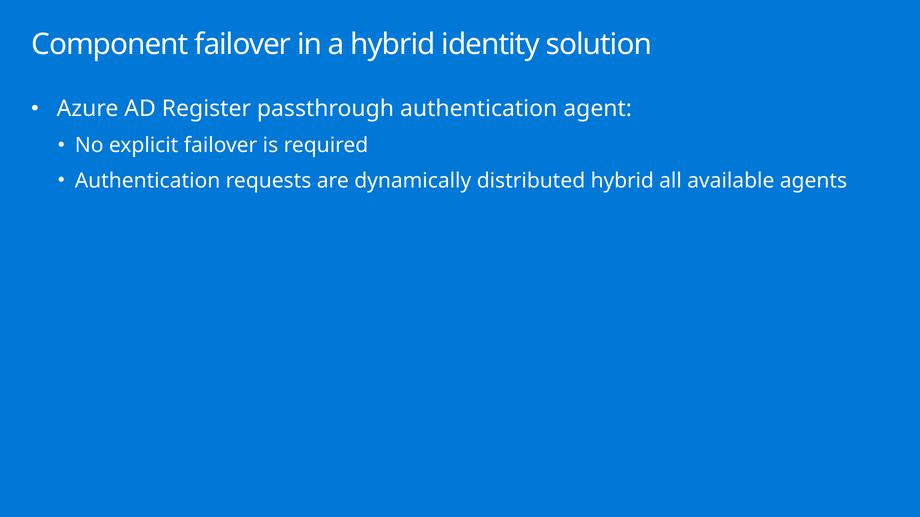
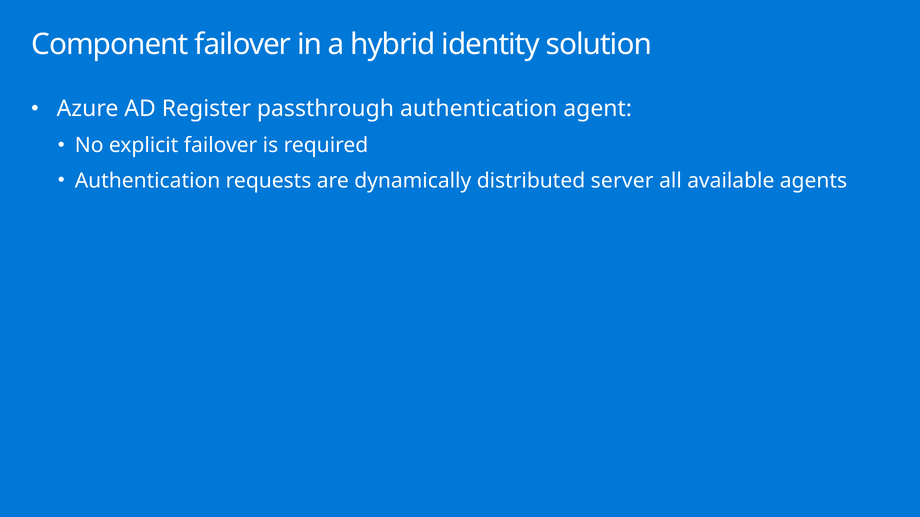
distributed hybrid: hybrid -> server
